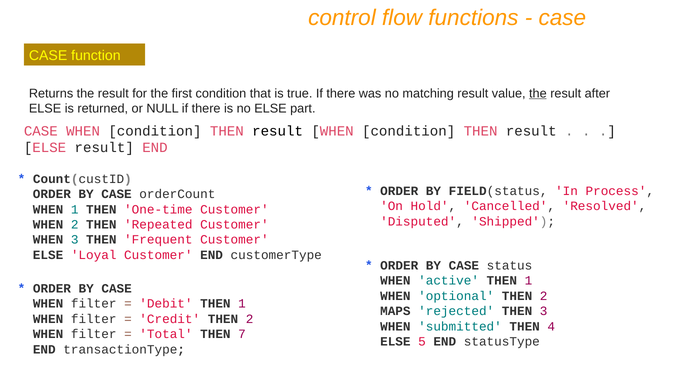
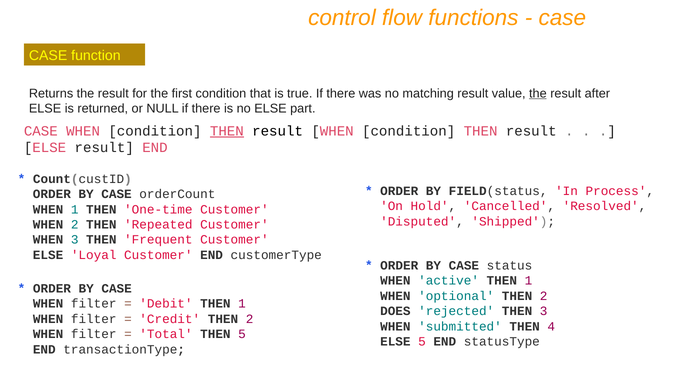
THEN at (227, 131) underline: none -> present
MAPS: MAPS -> DOES
THEN 7: 7 -> 5
